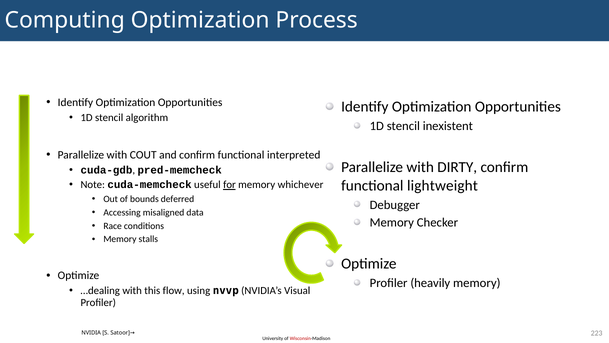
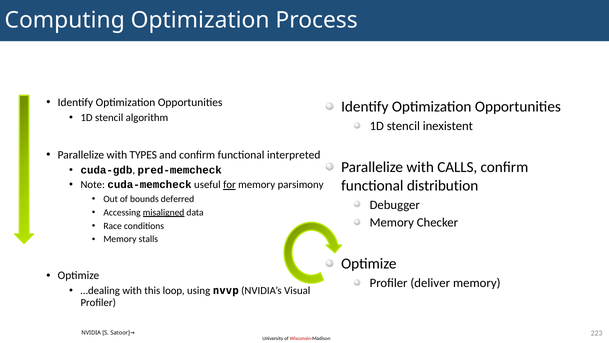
COUT: COUT -> TYPES
DIRTY: DIRTY -> CALLS
whichever: whichever -> parsimony
lightweight: lightweight -> distribution
misaligned underline: none -> present
heavily: heavily -> deliver
flow: flow -> loop
